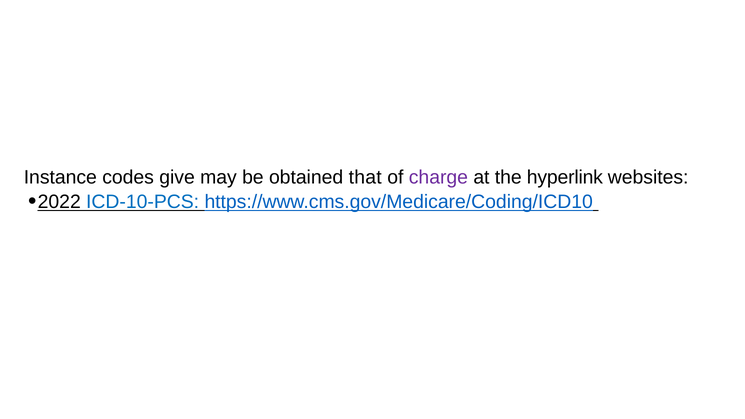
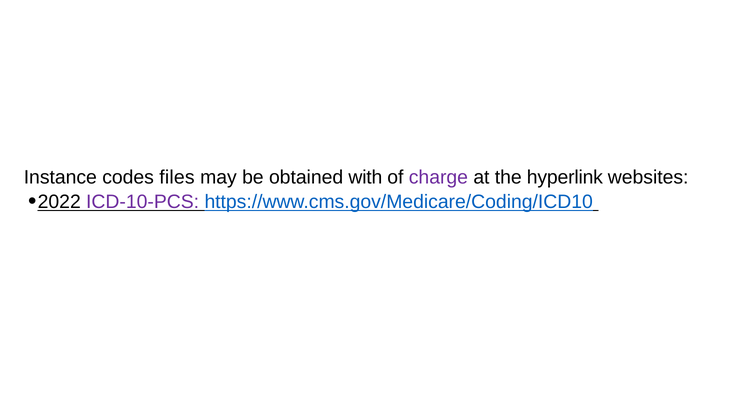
give: give -> files
that: that -> with
ICD-10-PCS colour: blue -> purple
